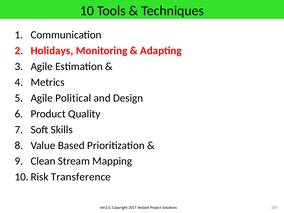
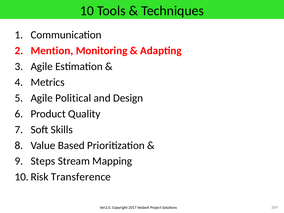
Holidays: Holidays -> Mention
Clean: Clean -> Steps
